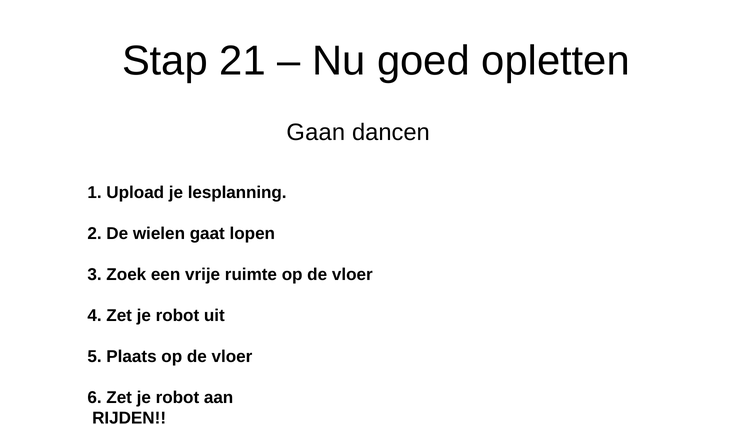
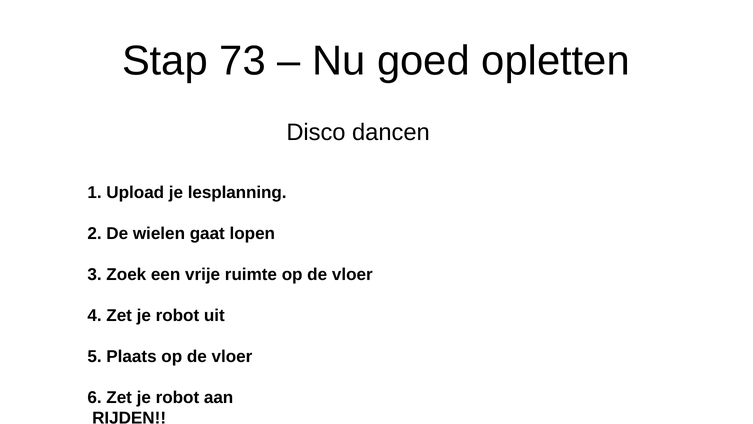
21: 21 -> 73
Gaan: Gaan -> Disco
